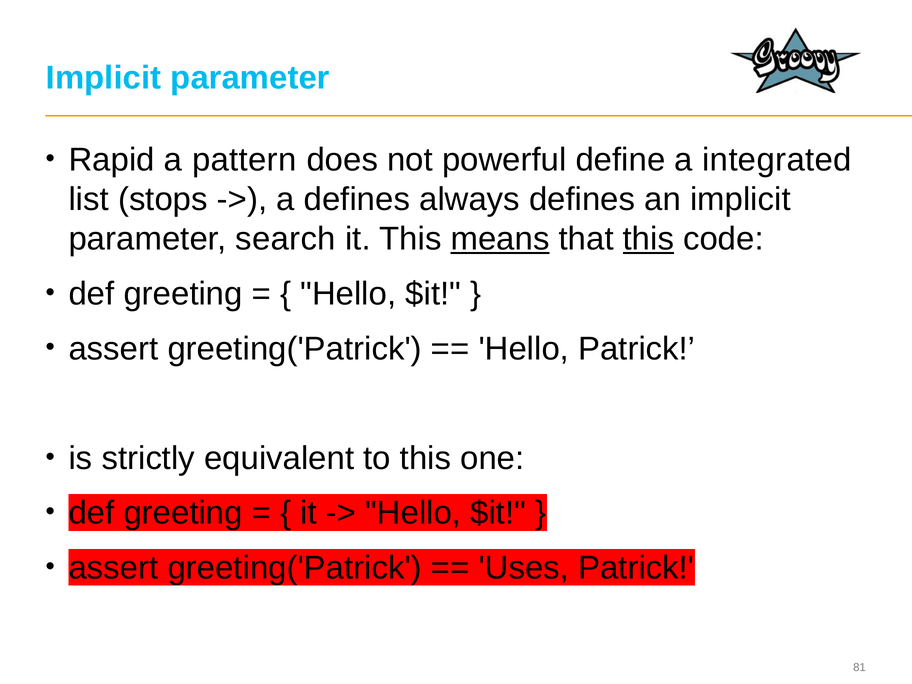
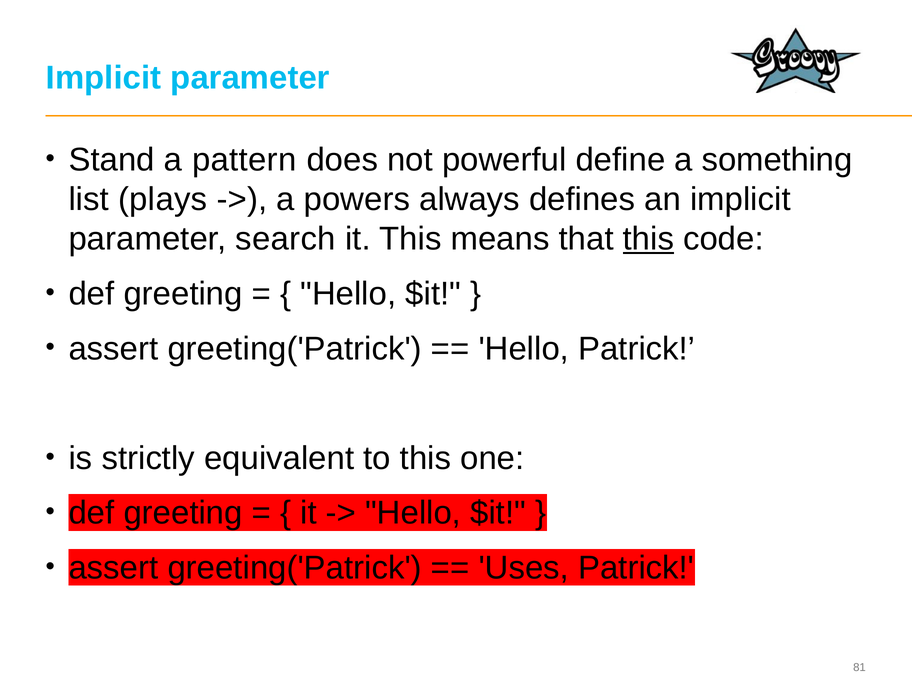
Rapid: Rapid -> Stand
integrated: integrated -> something
stops: stops -> plays
a defines: defines -> powers
means underline: present -> none
